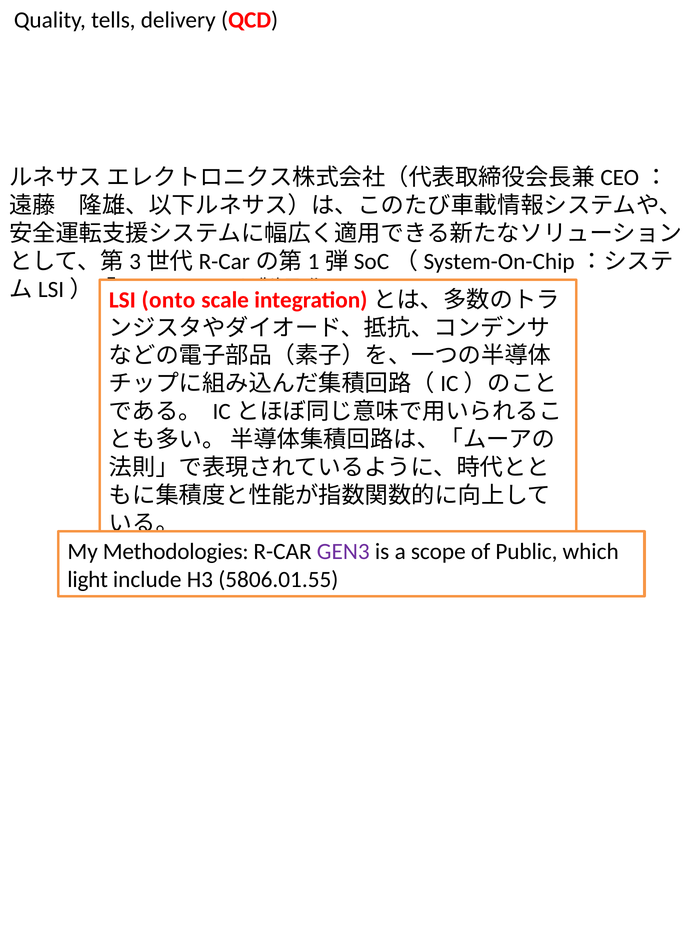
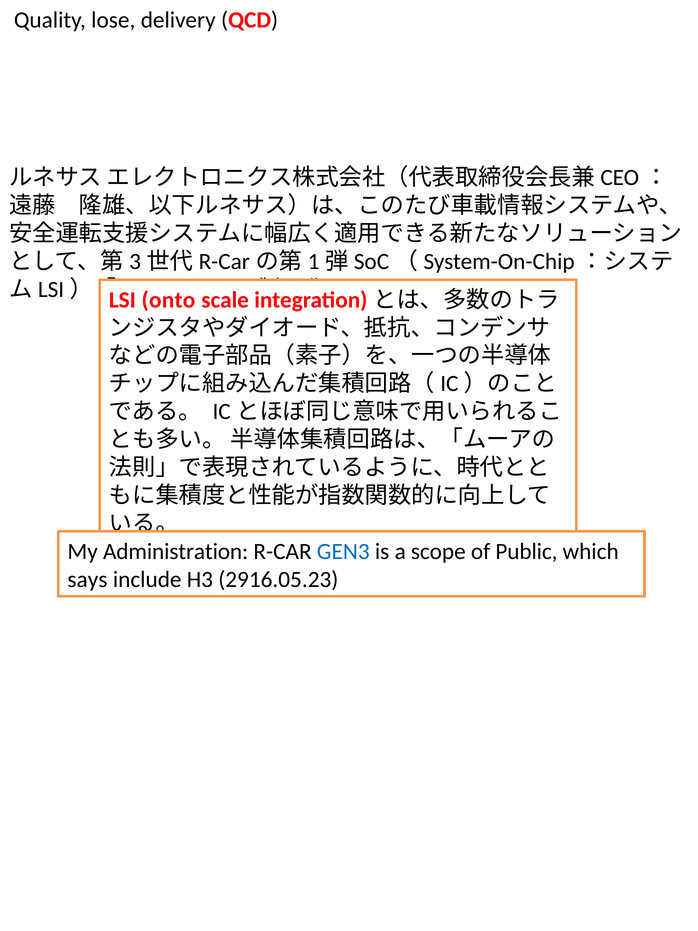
tells: tells -> lose
Methodologies: Methodologies -> Administration
GEN3 colour: purple -> blue
light: light -> says
5806.01.55: 5806.01.55 -> 2916.05.23
